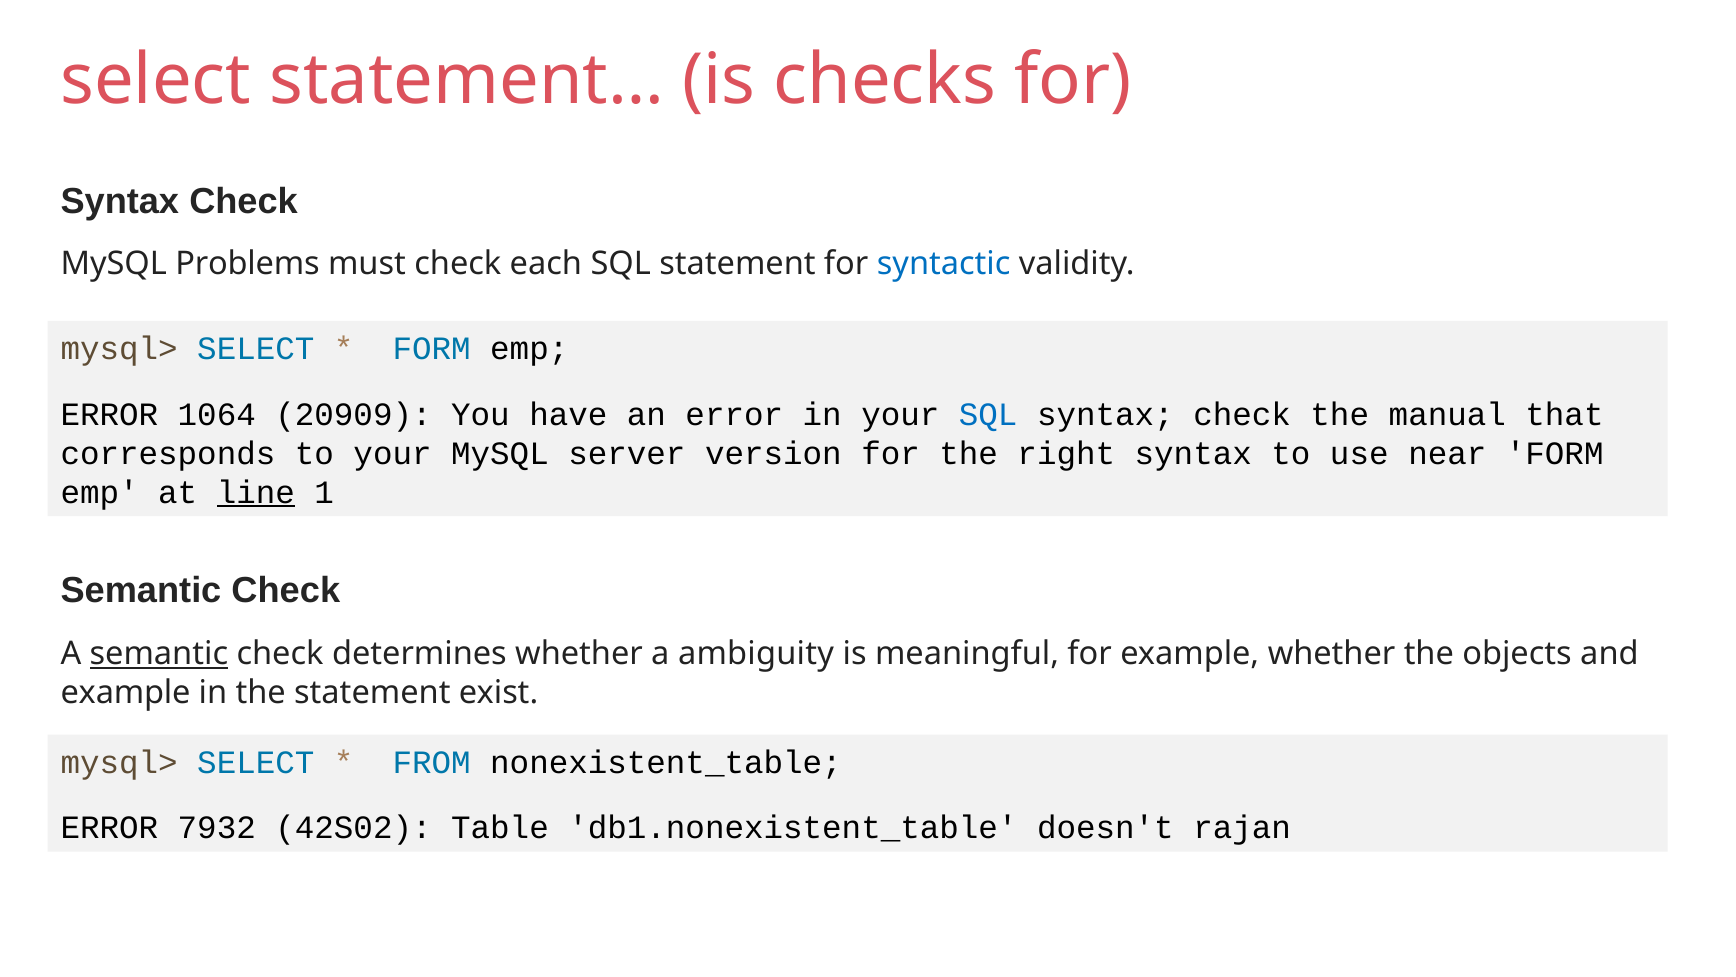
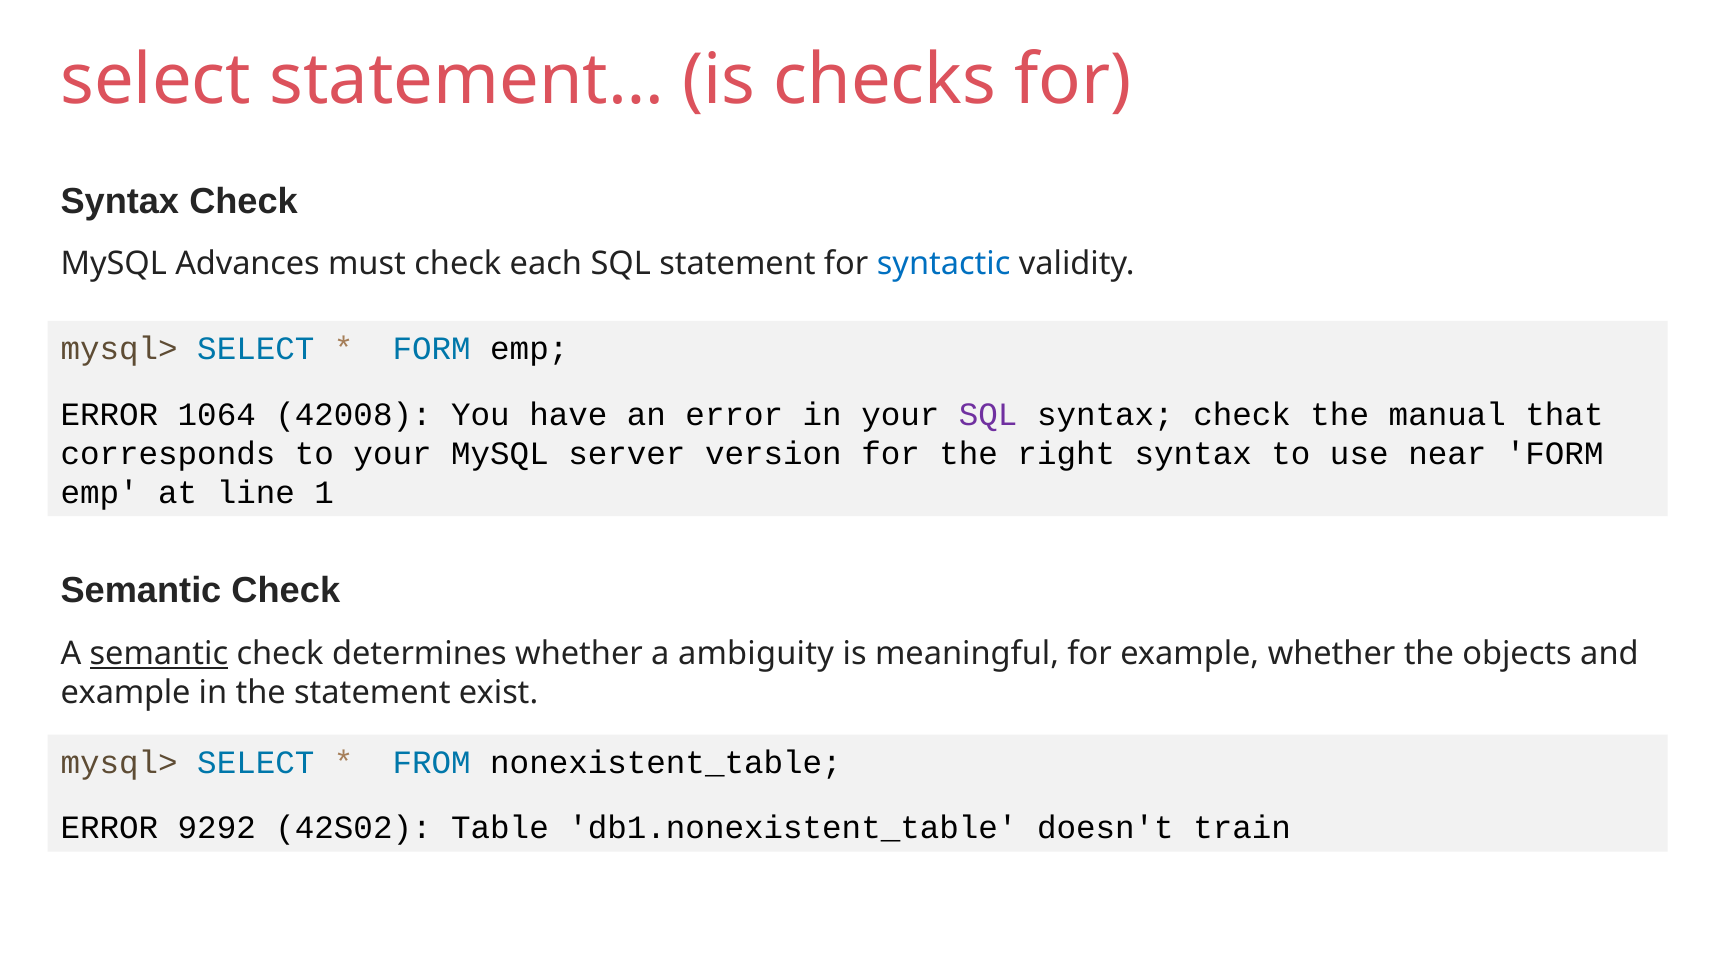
Problems: Problems -> Advances
20909: 20909 -> 42008
SQL at (988, 414) colour: blue -> purple
line underline: present -> none
7932: 7932 -> 9292
rajan: rajan -> train
